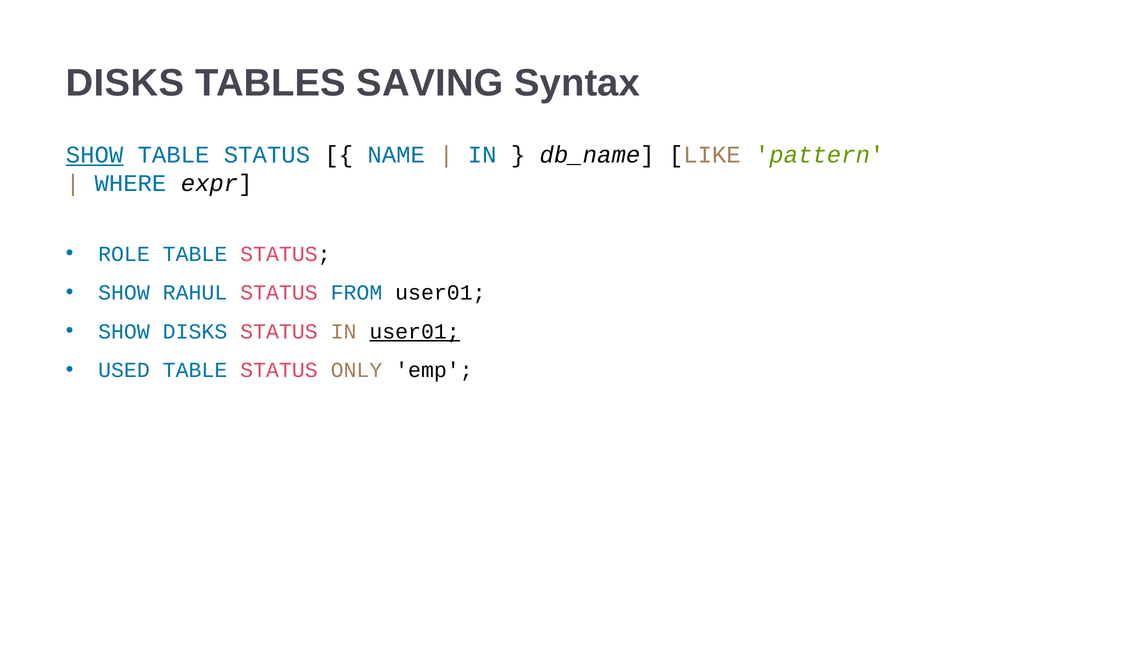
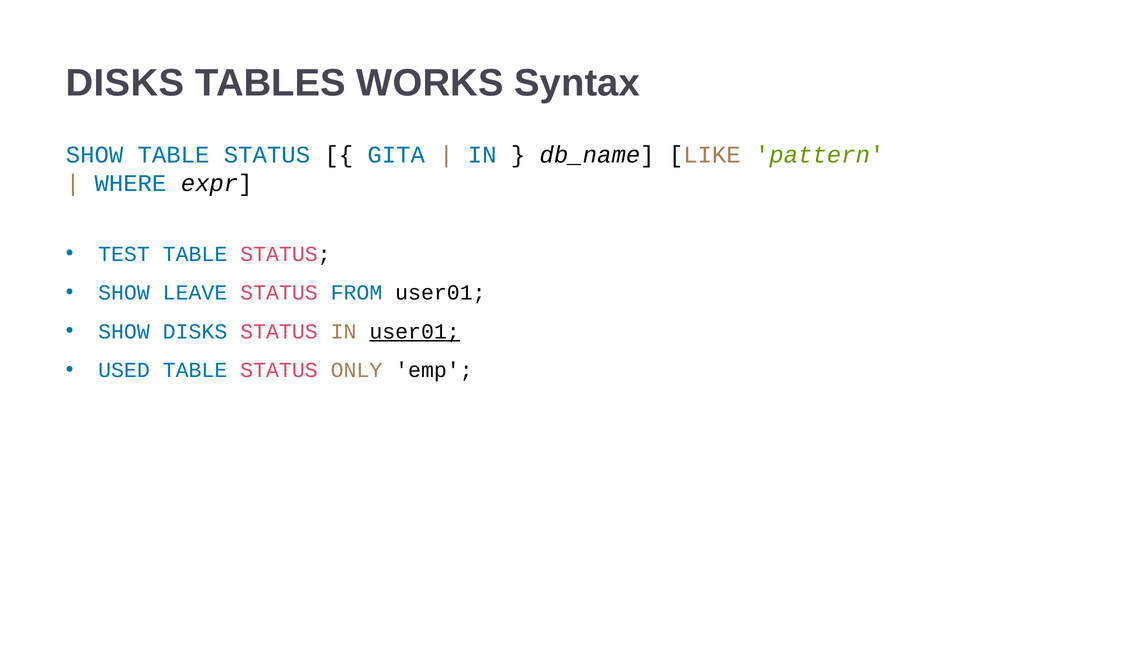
SAVING: SAVING -> WORKS
SHOW at (95, 155) underline: present -> none
NAME: NAME -> GITA
ROLE: ROLE -> TEST
RAHUL: RAHUL -> LEAVE
